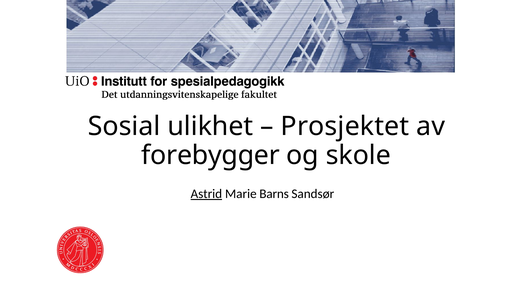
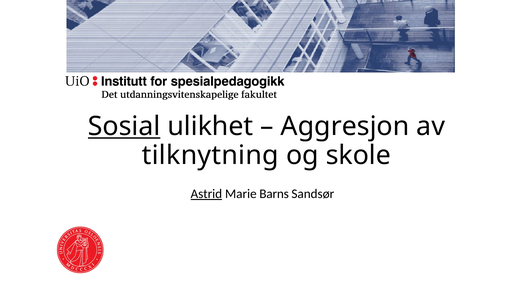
Sosial underline: none -> present
Prosjektet: Prosjektet -> Aggresjon
forebygger: forebygger -> tilknytning
